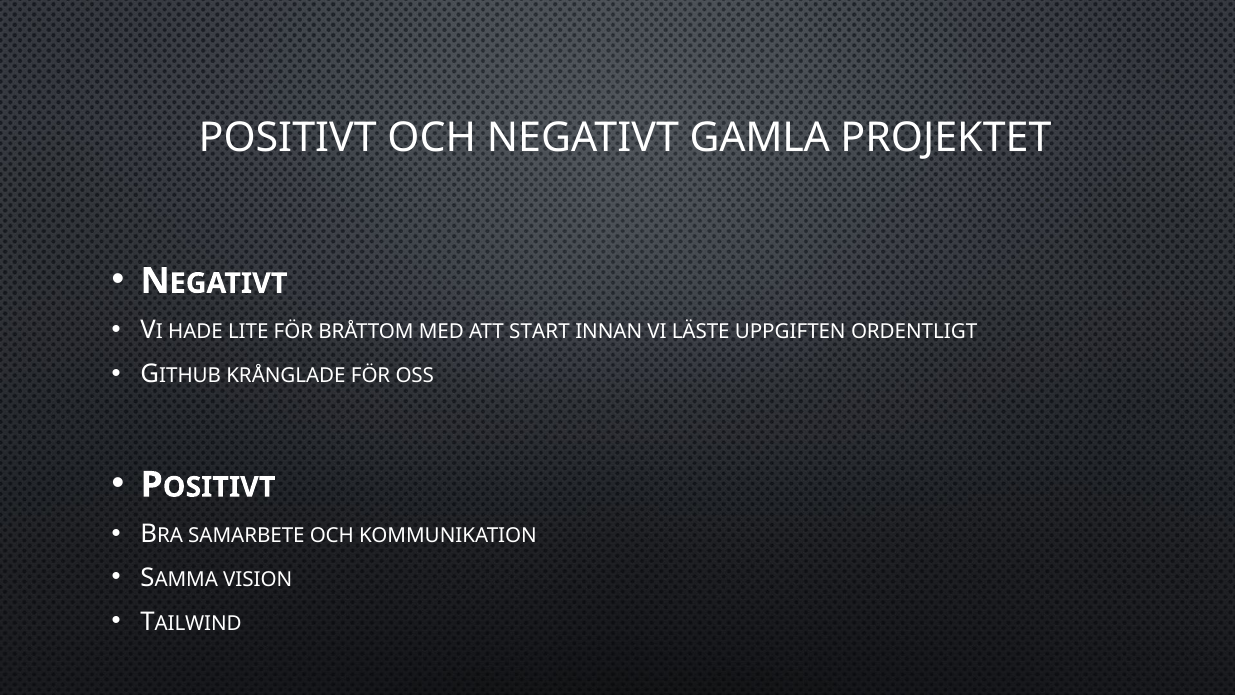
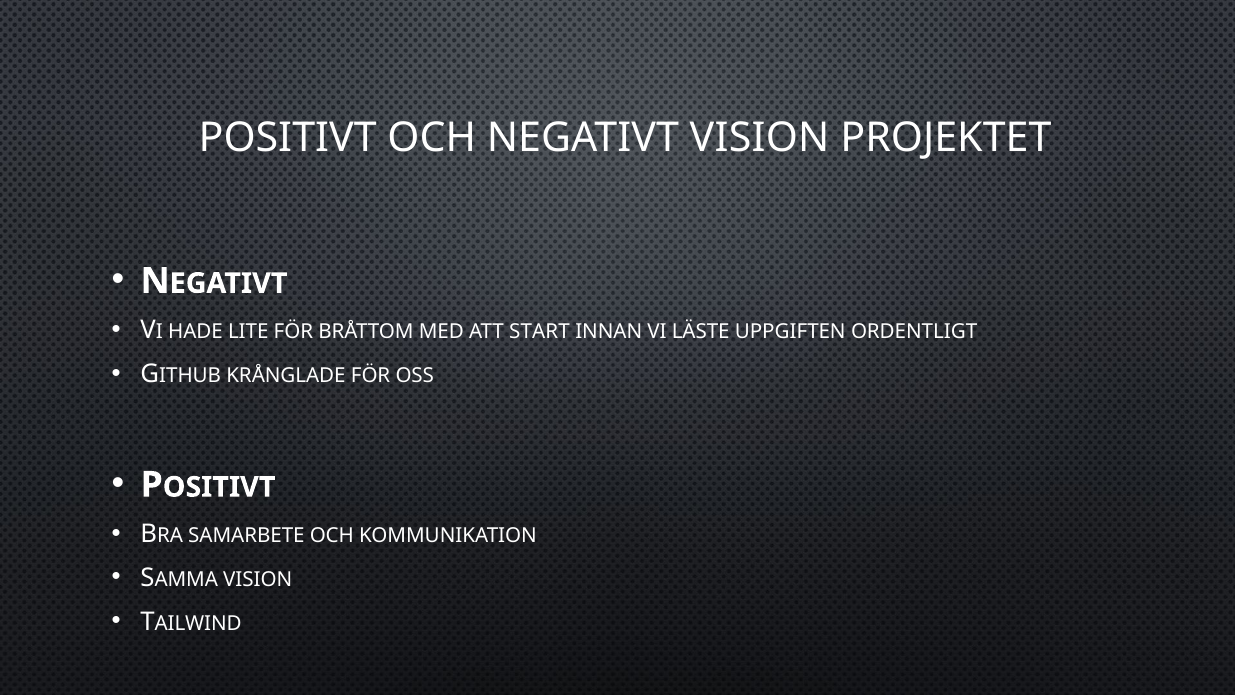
NEGATIVT GAMLA: GAMLA -> VISION
